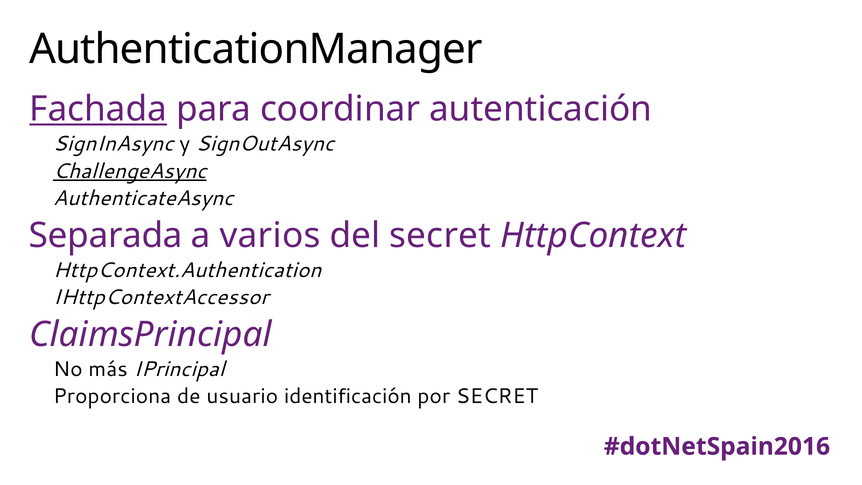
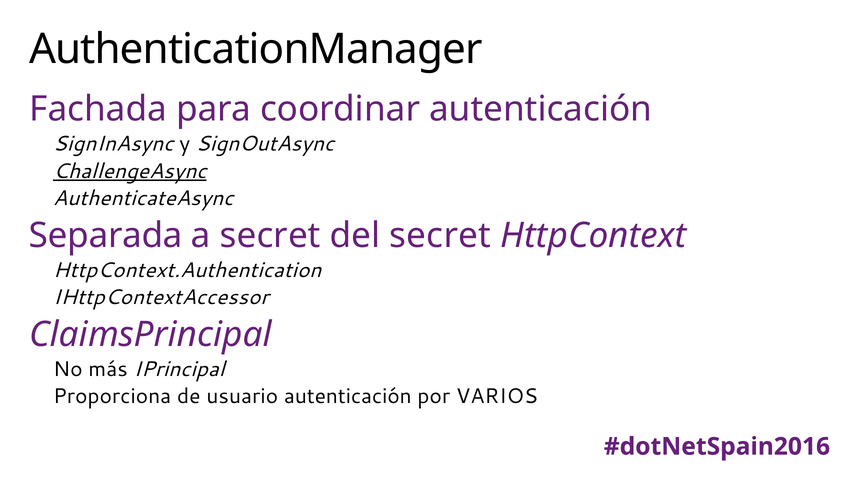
Fachada underline: present -> none
a varios: varios -> secret
usuario identificación: identificación -> autenticación
por SECRET: SECRET -> VARIOS
